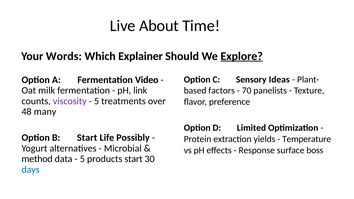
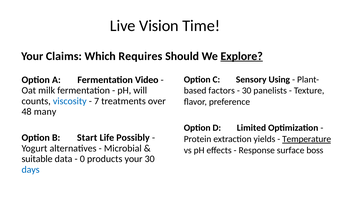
About: About -> Vision
Words: Words -> Claims
Explainer: Explainer -> Requires
Ideas: Ideas -> Using
link: link -> will
70 at (247, 91): 70 -> 30
viscosity colour: purple -> blue
5 at (97, 101): 5 -> 7
Temperature underline: none -> present
method: method -> suitable
5 at (82, 159): 5 -> 0
products start: start -> your
